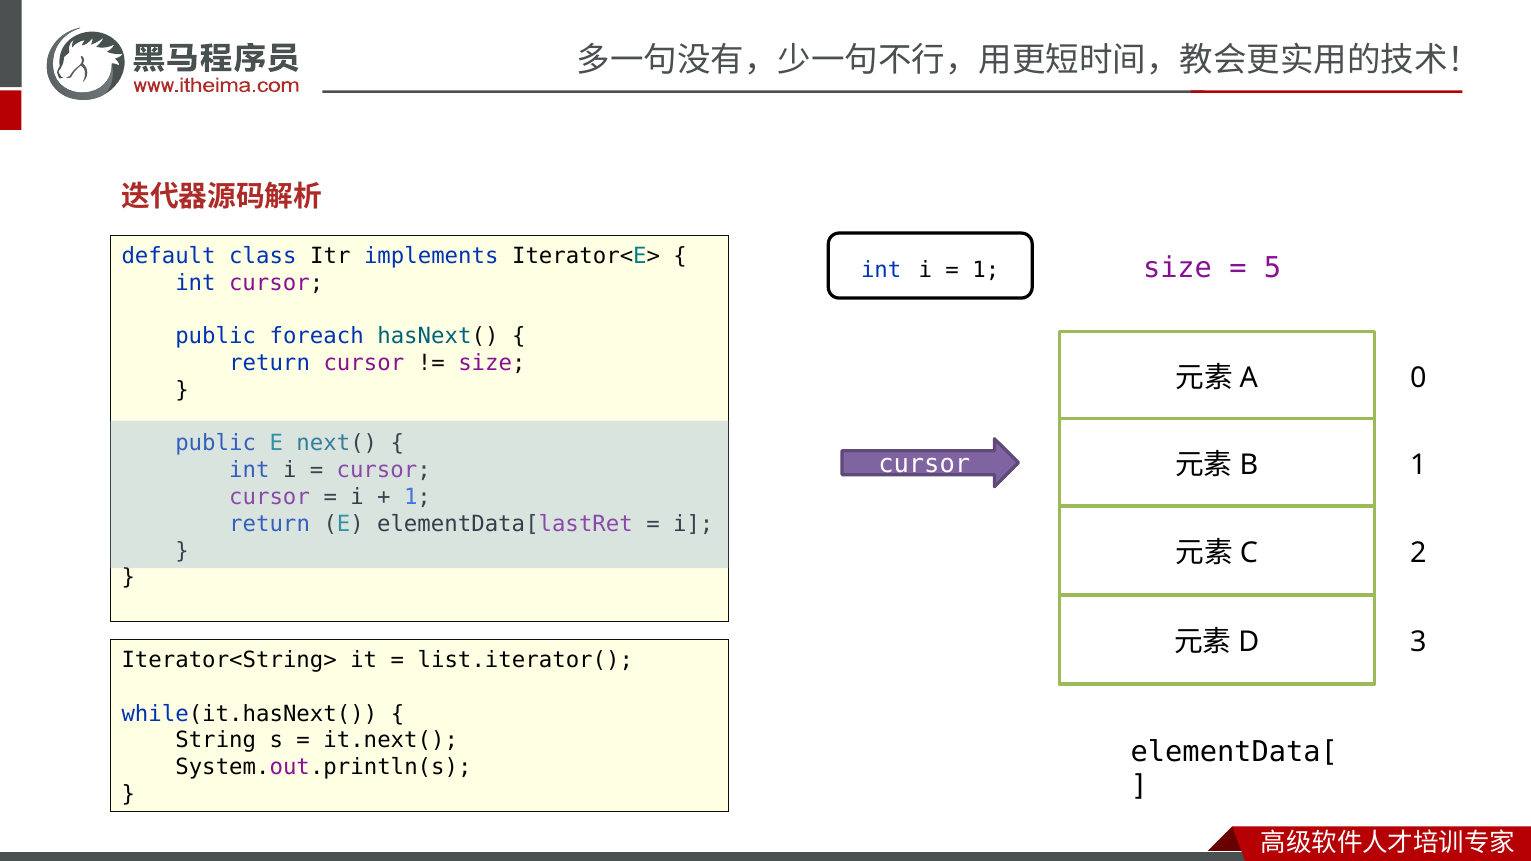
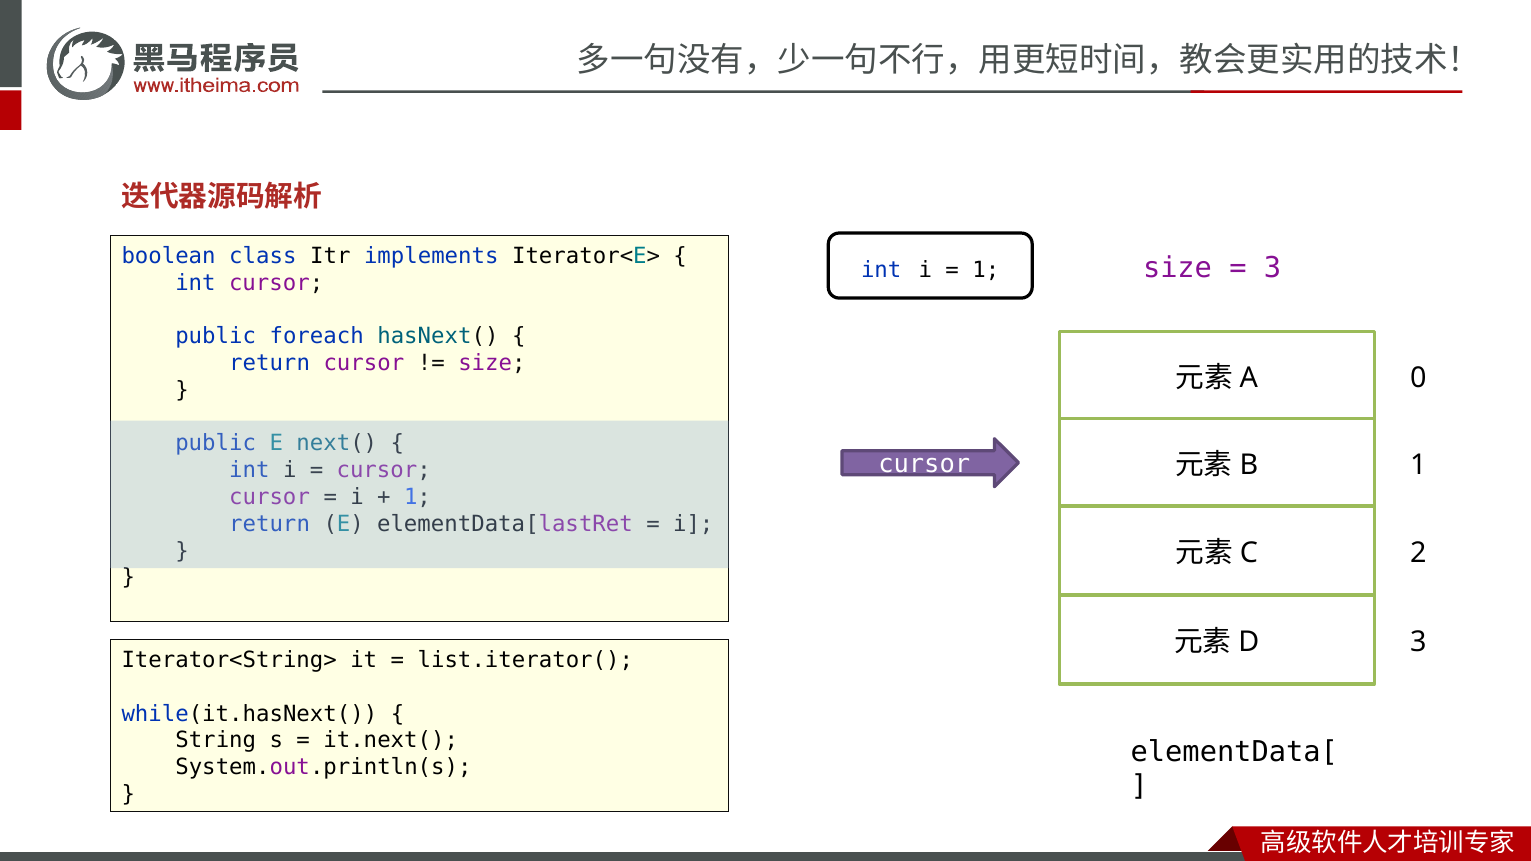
default: default -> boolean
5 at (1273, 268): 5 -> 3
